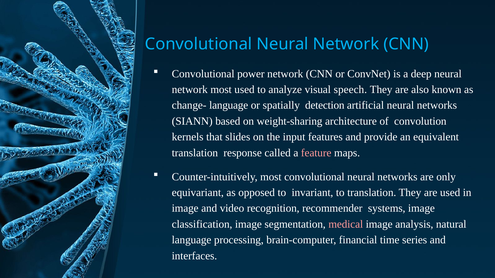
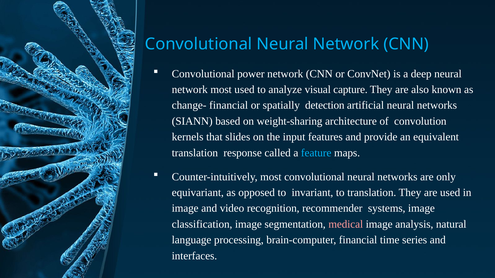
speech: speech -> capture
change- language: language -> financial
feature colour: pink -> light blue
